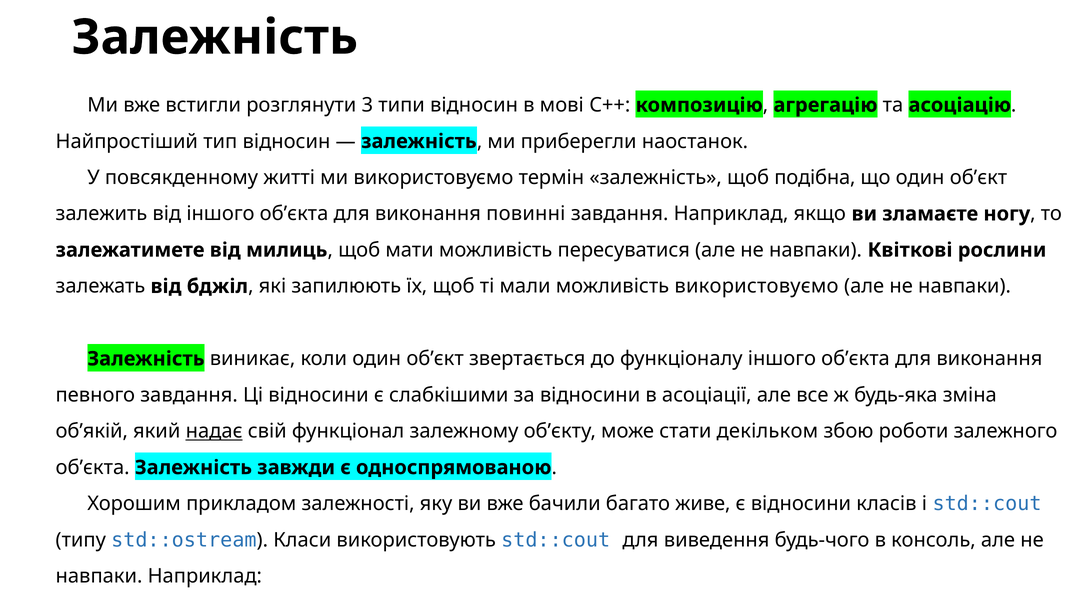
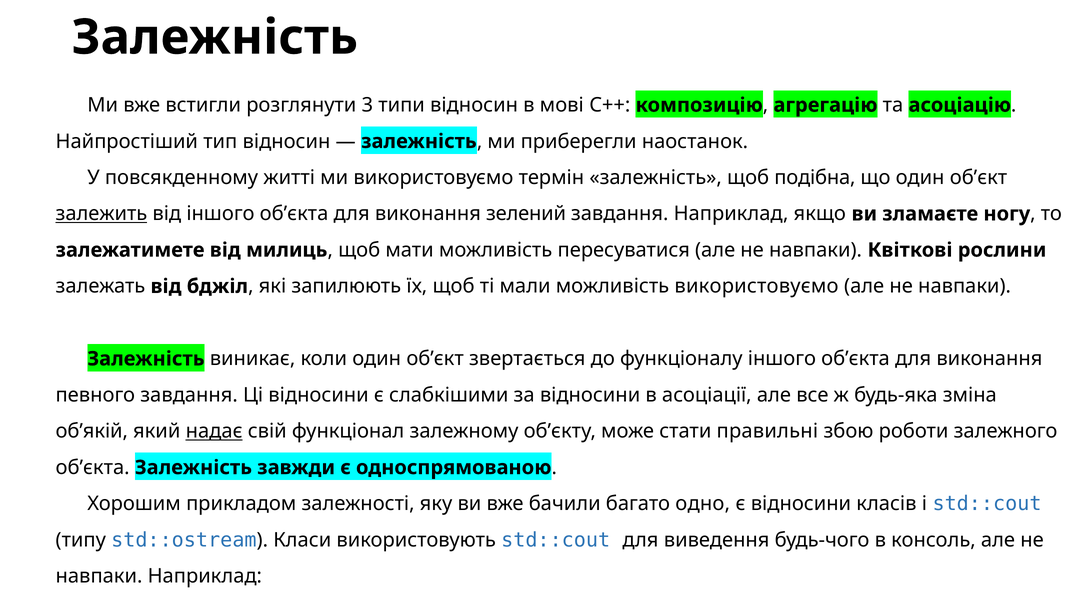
залежить underline: none -> present
повинні: повинні -> зелений
декільком: декільком -> правильні
живе: живе -> одно
